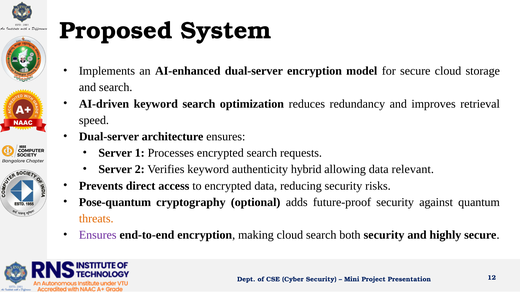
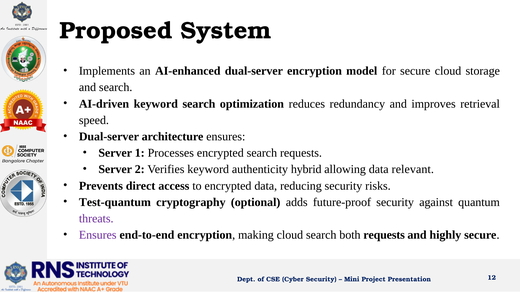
Pose-quantum: Pose-quantum -> Test-quantum
threats colour: orange -> purple
both security: security -> requests
